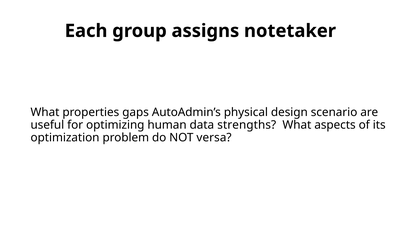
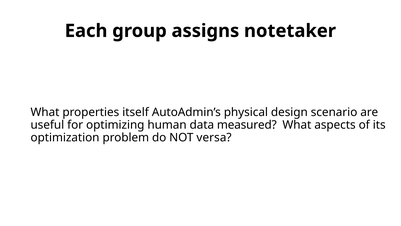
gaps: gaps -> itself
strengths: strengths -> measured
